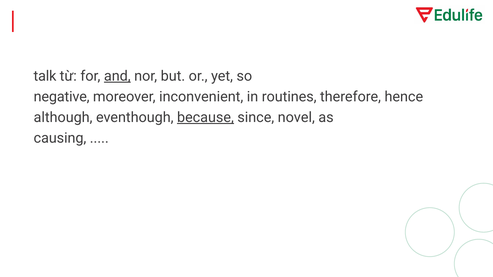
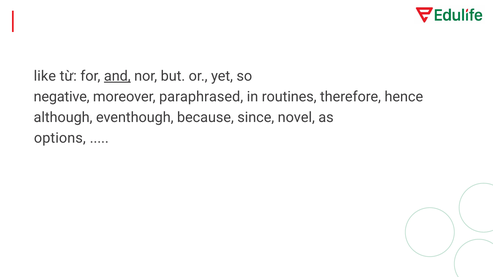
talk: talk -> like
inconvenient: inconvenient -> paraphrased
because underline: present -> none
causing: causing -> options
